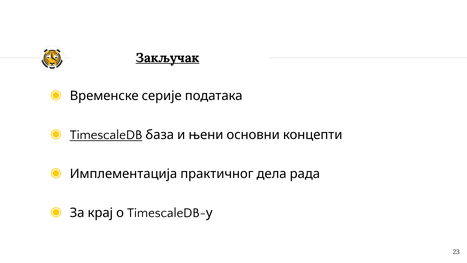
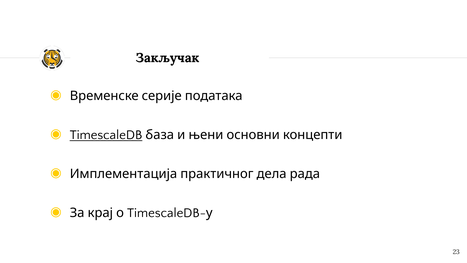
Закључак underline: present -> none
